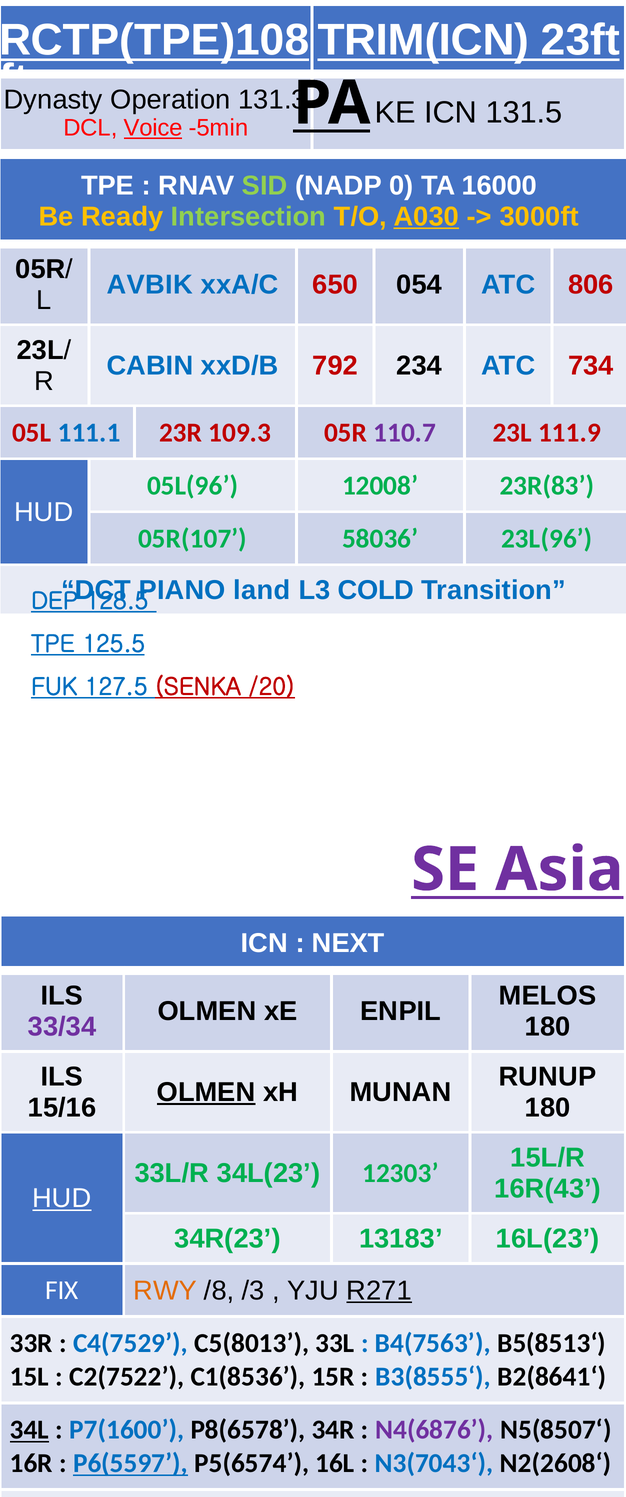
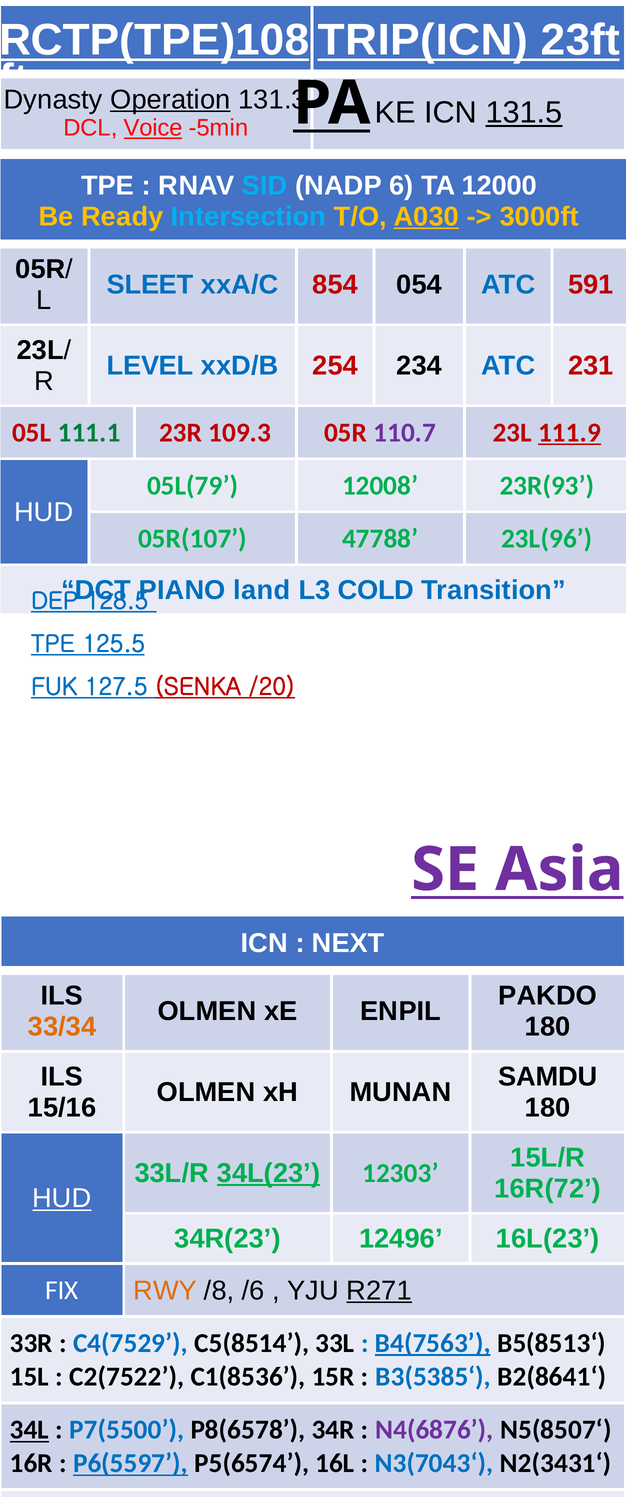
TRIM(ICN: TRIM(ICN -> TRIP(ICN
Operation underline: none -> present
131.5 underline: none -> present
SID colour: light green -> light blue
0: 0 -> 6
16000: 16000 -> 12000
Intersection colour: light green -> light blue
AVBIK: AVBIK -> SLEET
650: 650 -> 854
806: 806 -> 591
CABIN: CABIN -> LEVEL
792: 792 -> 254
734: 734 -> 231
111.1 colour: blue -> green
111.9 underline: none -> present
05L(96: 05L(96 -> 05L(79
23R(83: 23R(83 -> 23R(93
58036: 58036 -> 47788
MELOS: MELOS -> PAKDO
33/34 colour: purple -> orange
RUNUP: RUNUP -> SAMDU
OLMEN at (206, 1093) underline: present -> none
34L(23 underline: none -> present
16R(43: 16R(43 -> 16R(72
13183: 13183 -> 12496
/3: /3 -> /6
C5(8013: C5(8013 -> C5(8514
B4(7563 underline: none -> present
B3(8555‘: B3(8555‘ -> B3(5385‘
P7(1600: P7(1600 -> P7(5500
N2(2608‘: N2(2608‘ -> N2(3431‘
